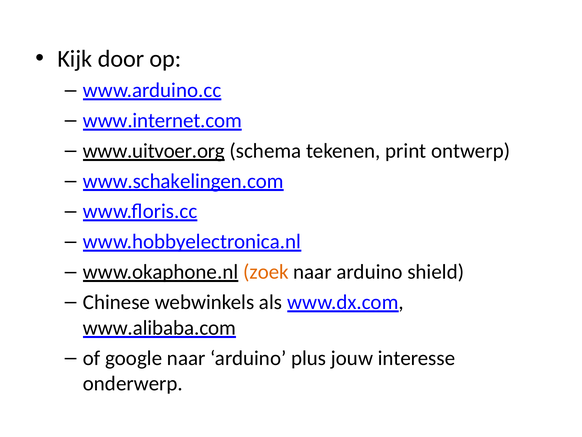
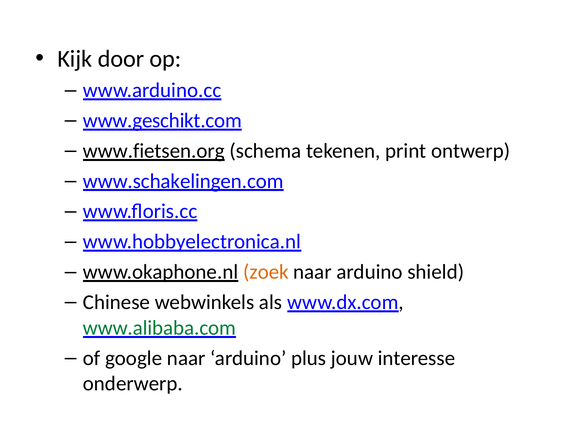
www.internet.com: www.internet.com -> www.geschikt.com
www.uitvoer.org: www.uitvoer.org -> www.fietsen.org
www.alibaba.com colour: black -> green
